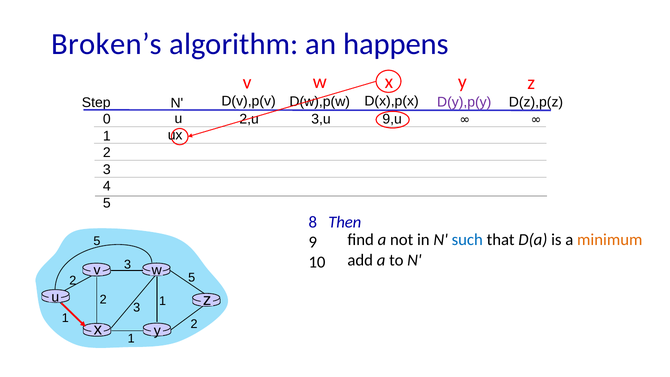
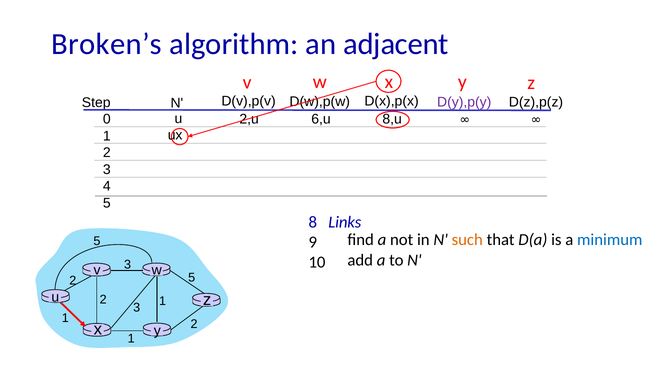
happens: happens -> adjacent
3,u: 3,u -> 6,u
9,u: 9,u -> 8,u
Then: Then -> Links
such colour: blue -> orange
minimum colour: orange -> blue
